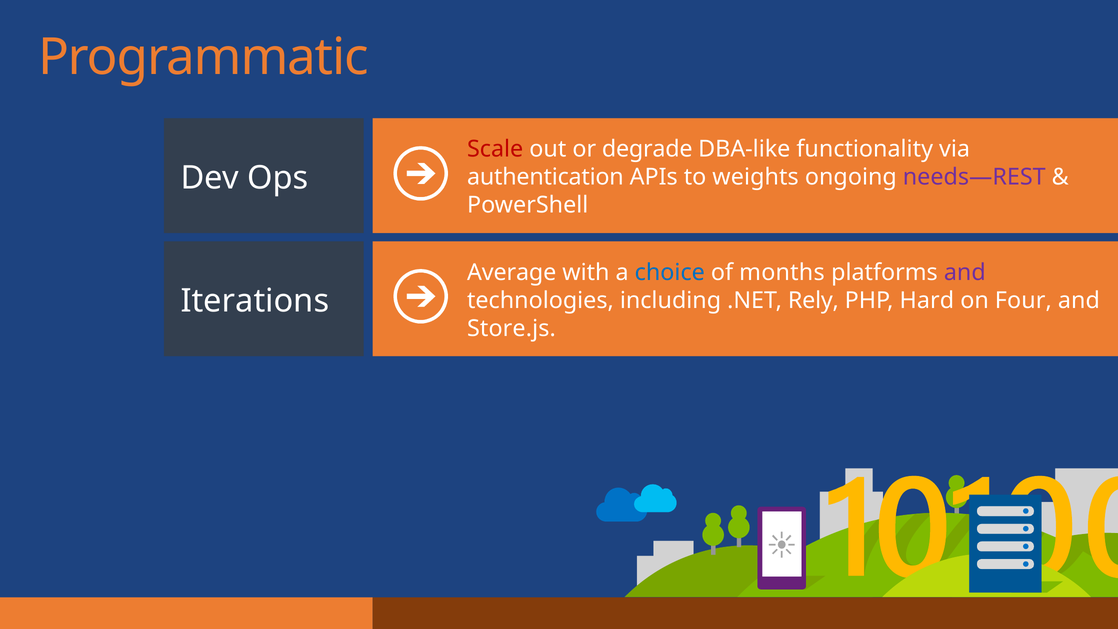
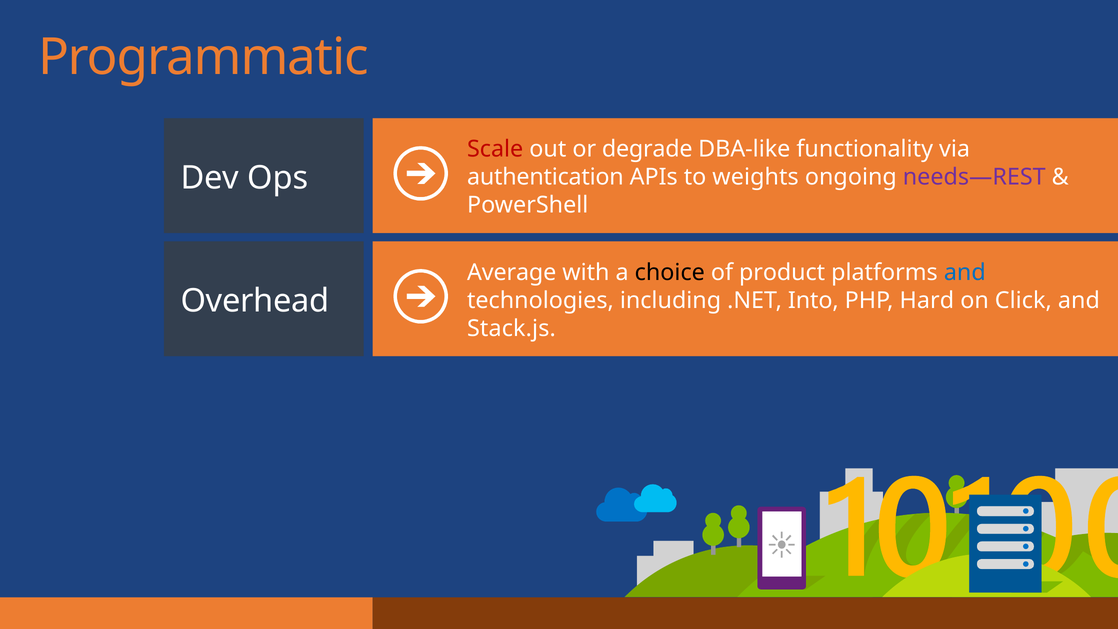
choice colour: blue -> black
months: months -> product
and at (965, 272) colour: purple -> blue
Iterations: Iterations -> Overhead
Rely: Rely -> Into
Four: Four -> Click
Store.js: Store.js -> Stack.js
